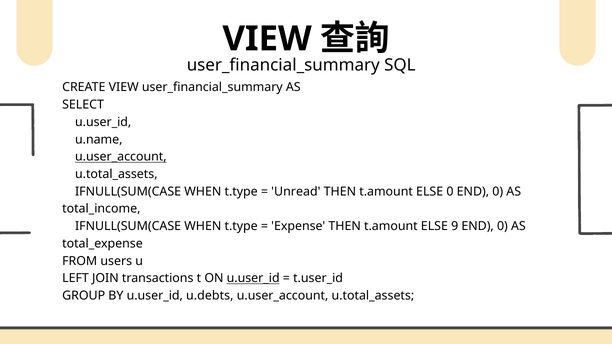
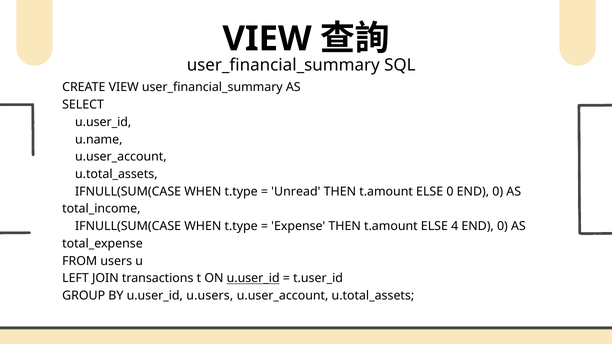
u.user_account at (121, 157) underline: present -> none
9: 9 -> 4
u.debts: u.debts -> u.users
